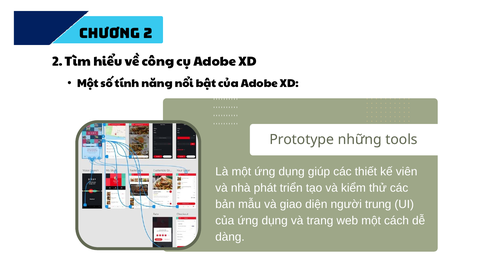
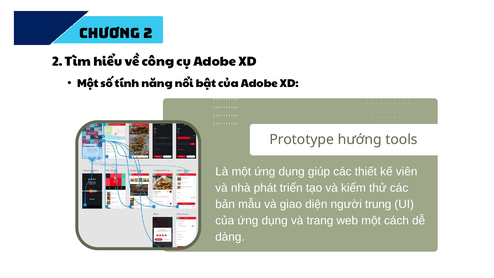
những: những -> hướng
